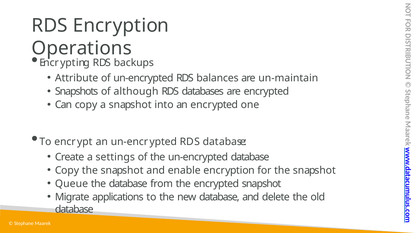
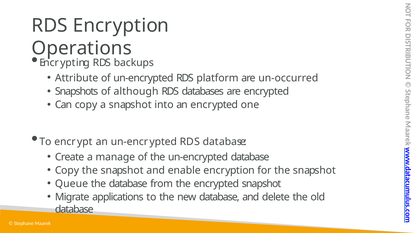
balances: balances -> platform
un-maintain: un-maintain -> un-occurred
settings: settings -> manage
